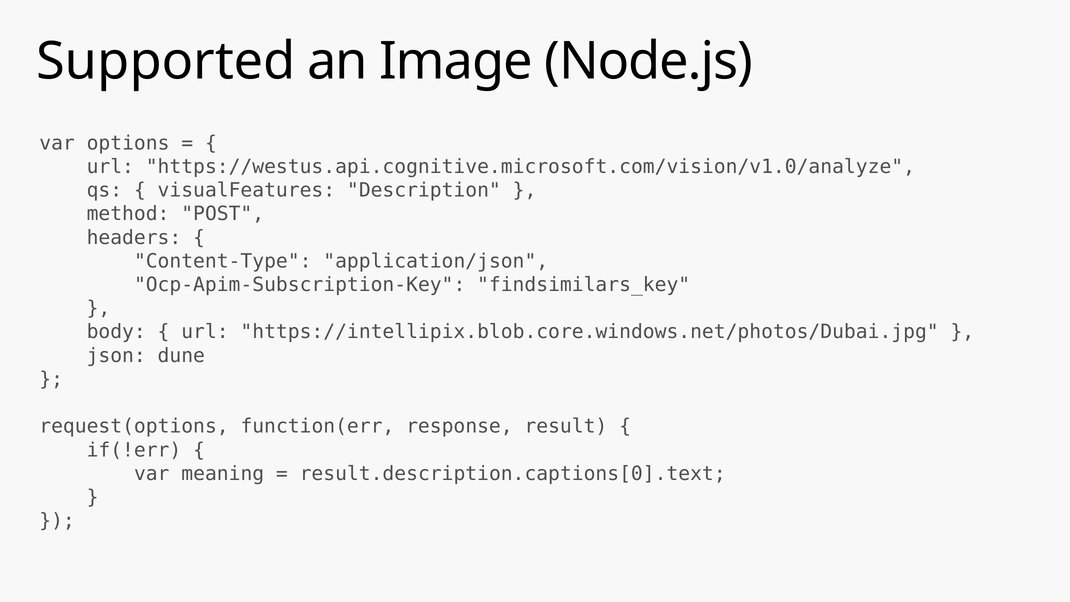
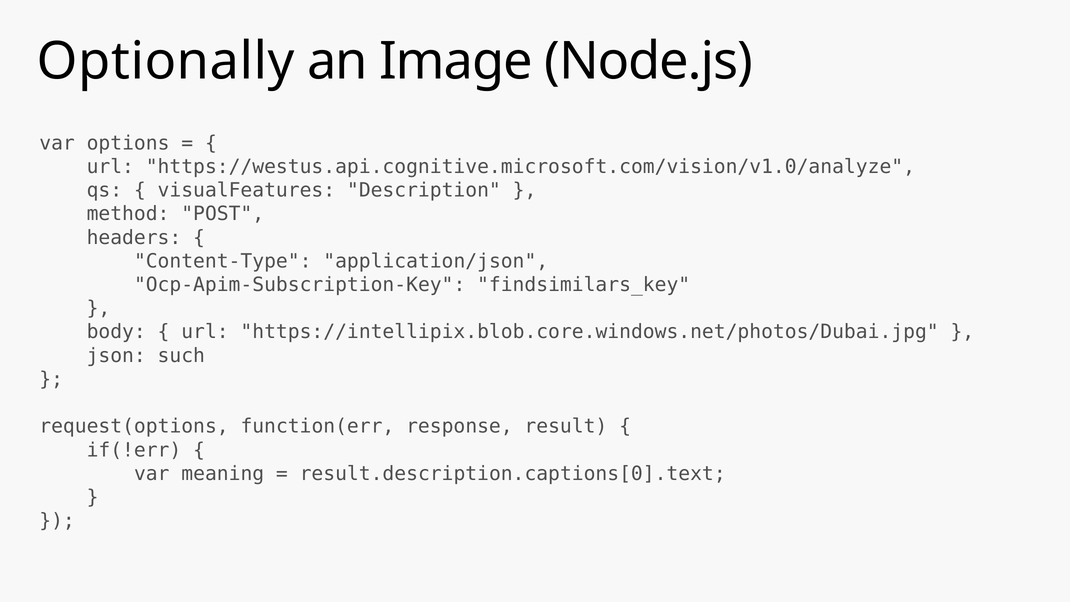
Supported: Supported -> Optionally
dune: dune -> such
